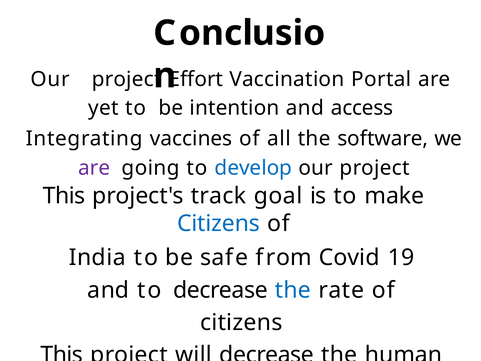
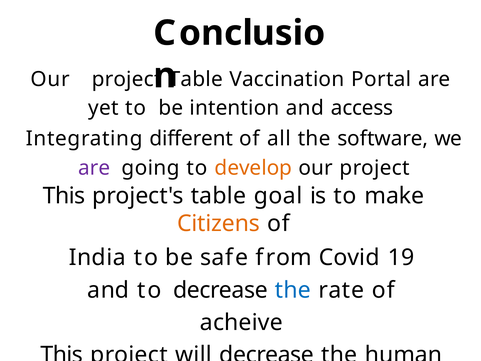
project Effort: Effort -> Table
vaccines: vaccines -> different
develop colour: blue -> orange
project's track: track -> table
Citizens at (219, 223) colour: blue -> orange
citizens at (241, 322): citizens -> acheive
